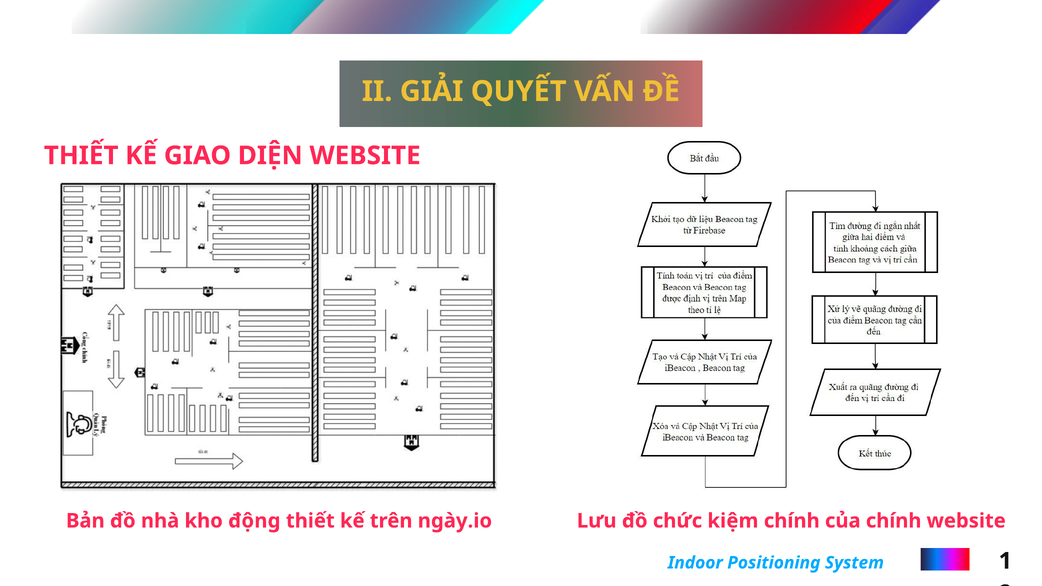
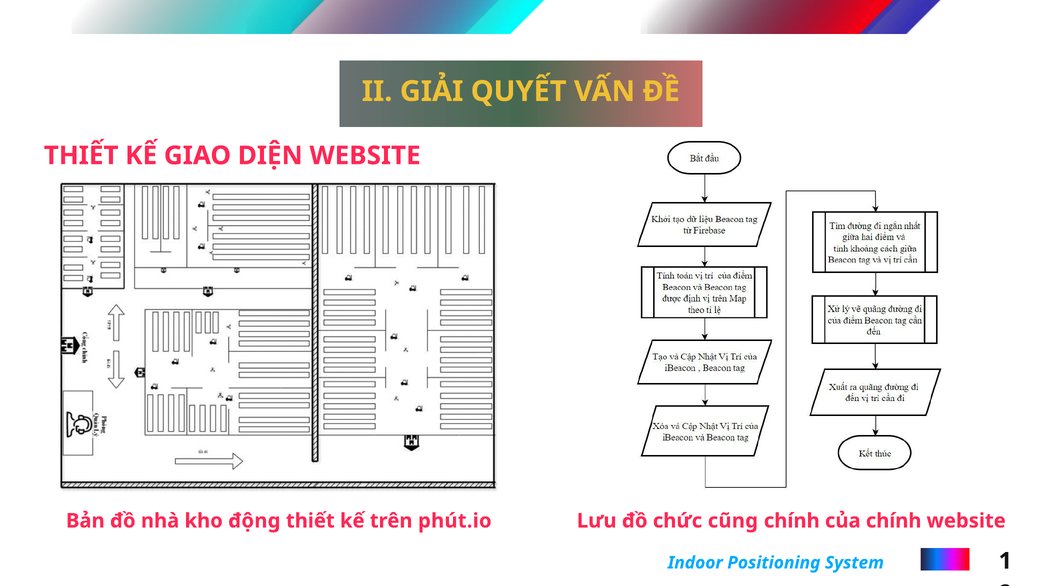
ngày.io: ngày.io -> phút.io
kiệm: kiệm -> cũng
